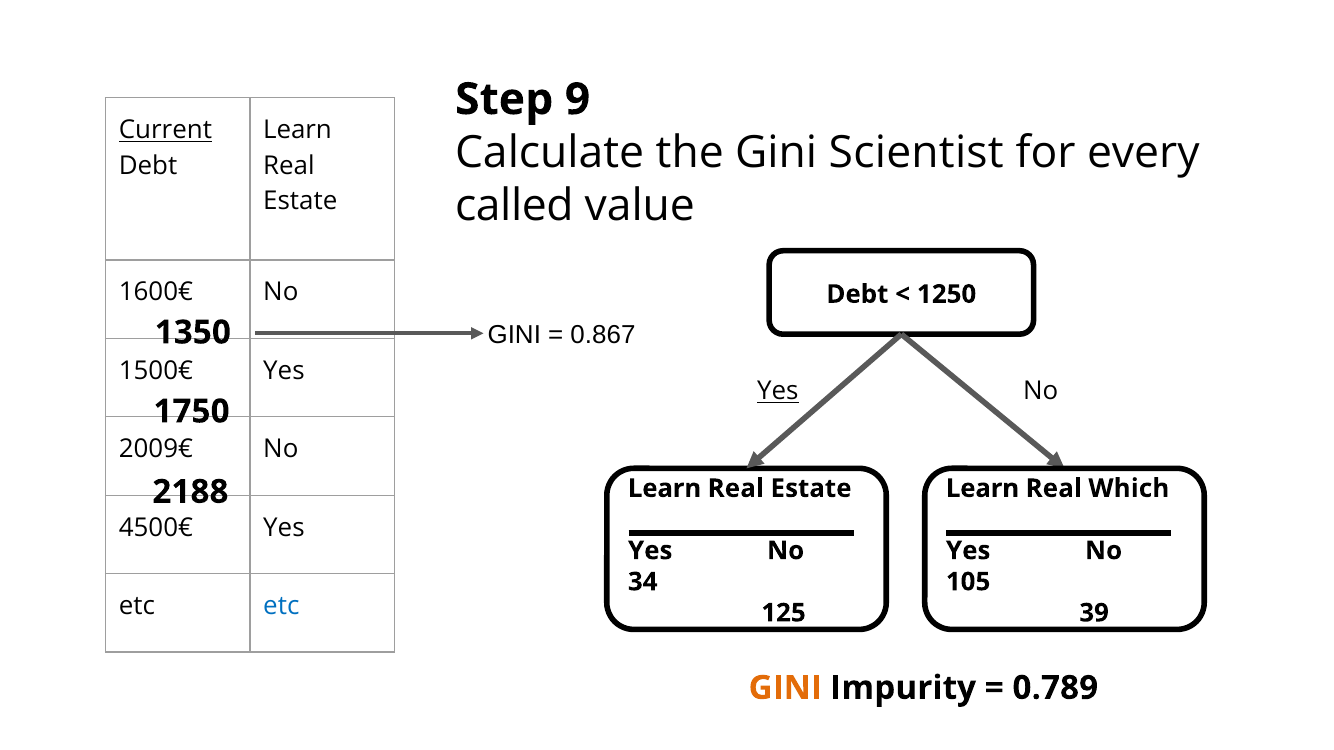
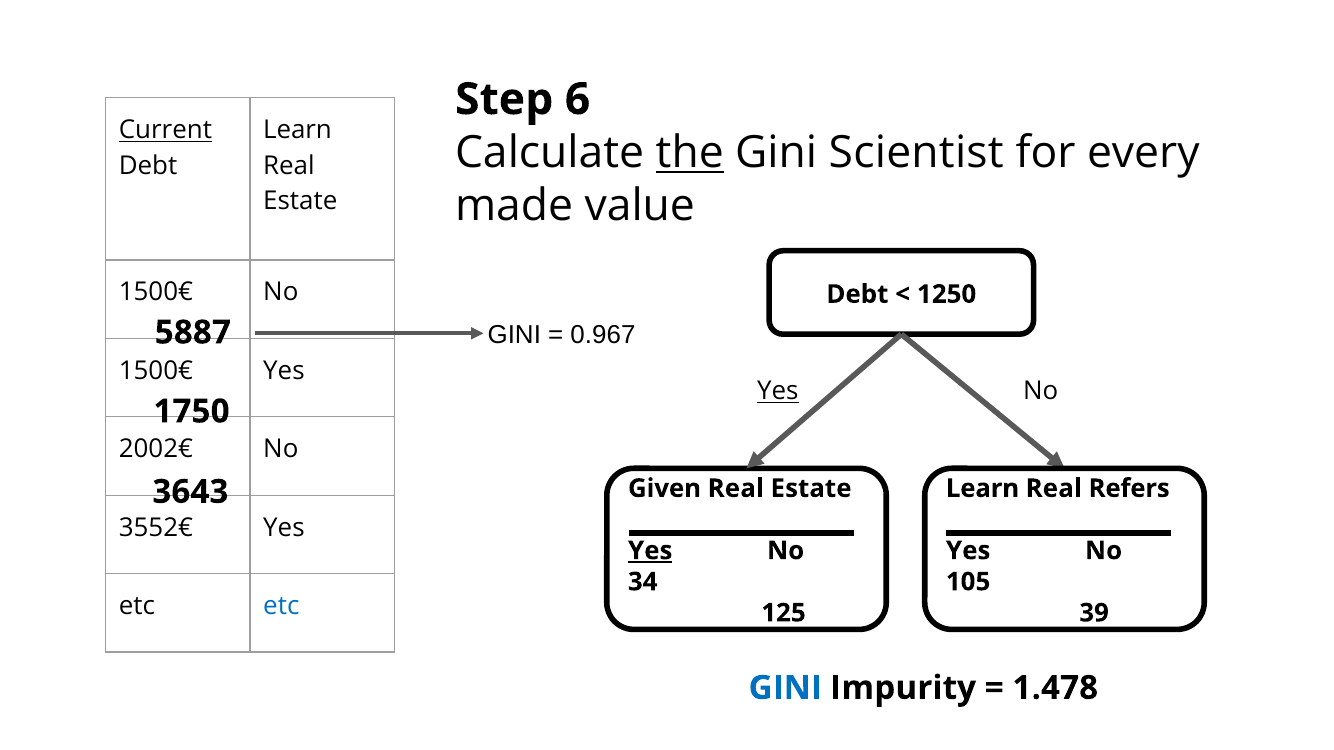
9: 9 -> 6
the underline: none -> present
called: called -> made
1600€ at (156, 293): 1600€ -> 1500€
1350: 1350 -> 5887
0.867: 0.867 -> 0.967
2009€: 2009€ -> 2002€
Learn at (665, 489): Learn -> Given
Which: Which -> Refers
2188: 2188 -> 3643
4500€: 4500€ -> 3552€
Yes at (650, 551) underline: none -> present
GINI at (785, 688) colour: orange -> blue
0.789: 0.789 -> 1.478
